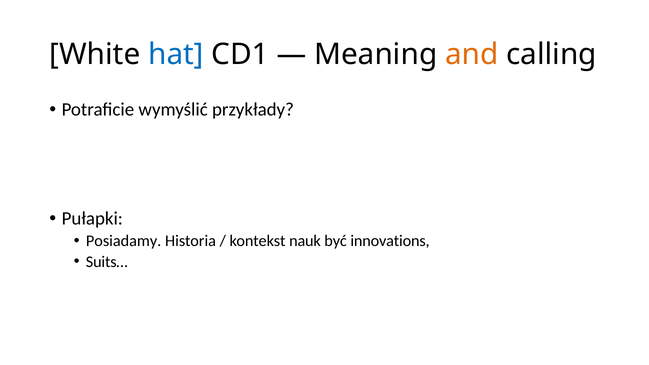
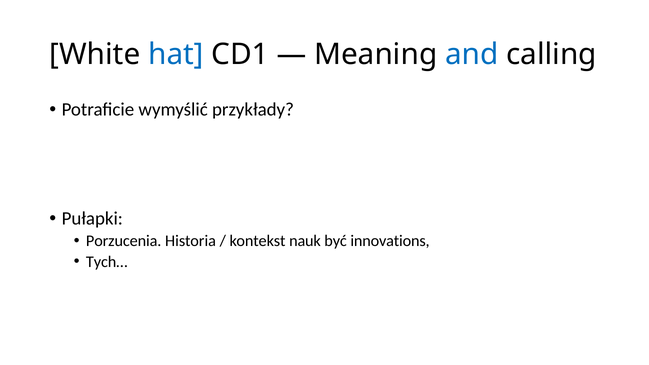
and colour: orange -> blue
Posiadamy: Posiadamy -> Porzucenia
Suits…: Suits… -> Tych…
